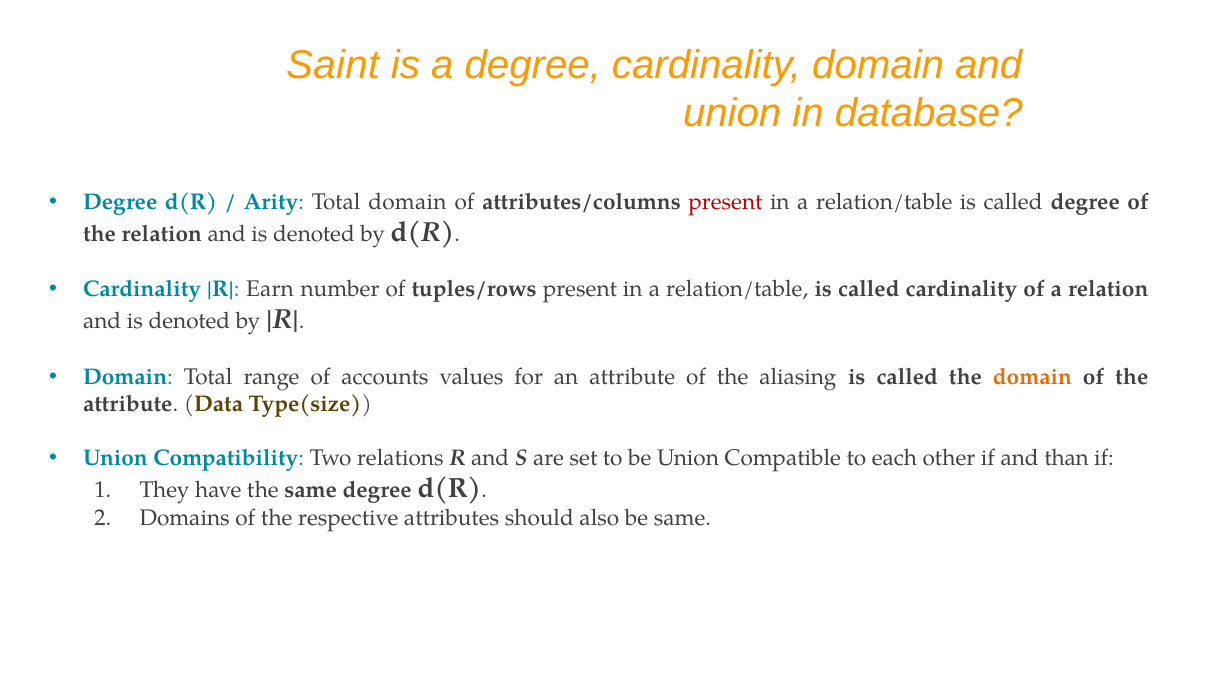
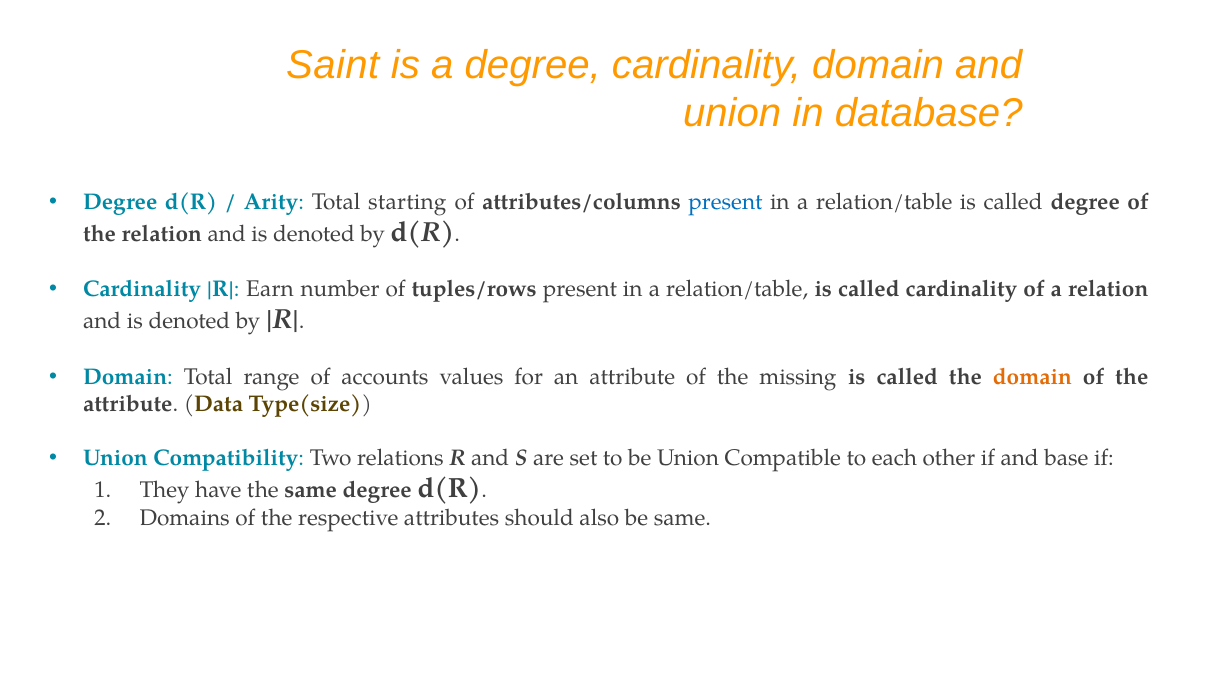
Total domain: domain -> starting
present at (725, 202) colour: red -> blue
aliasing: aliasing -> missing
than: than -> base
